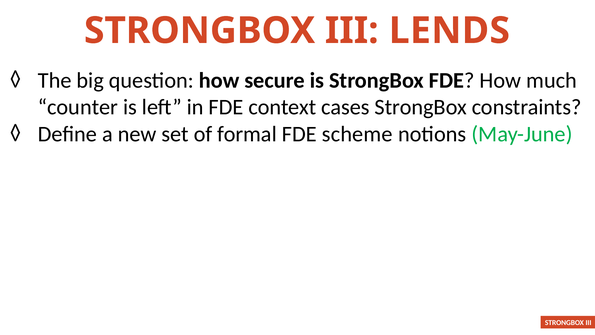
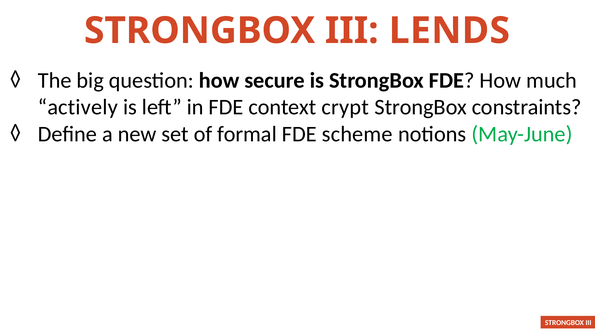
counter: counter -> actively
cases: cases -> crypt
